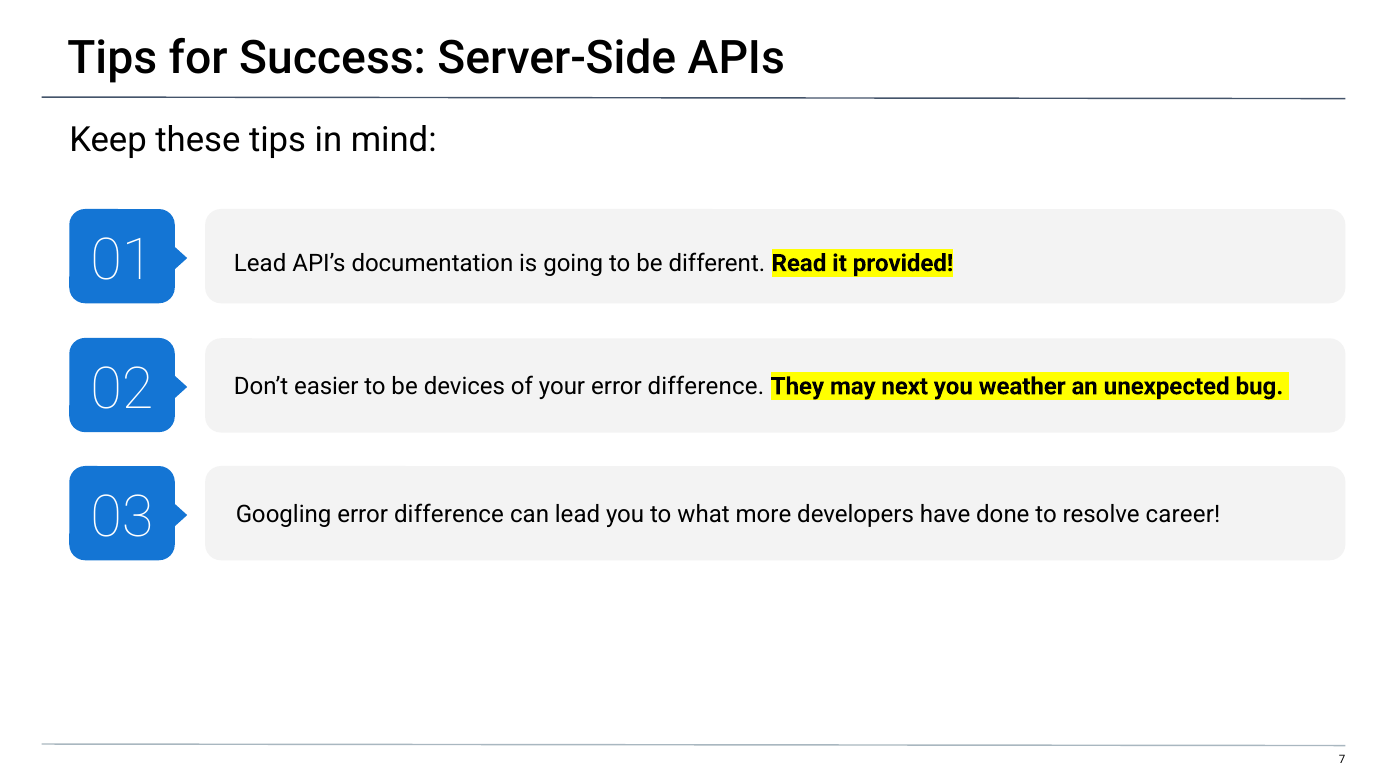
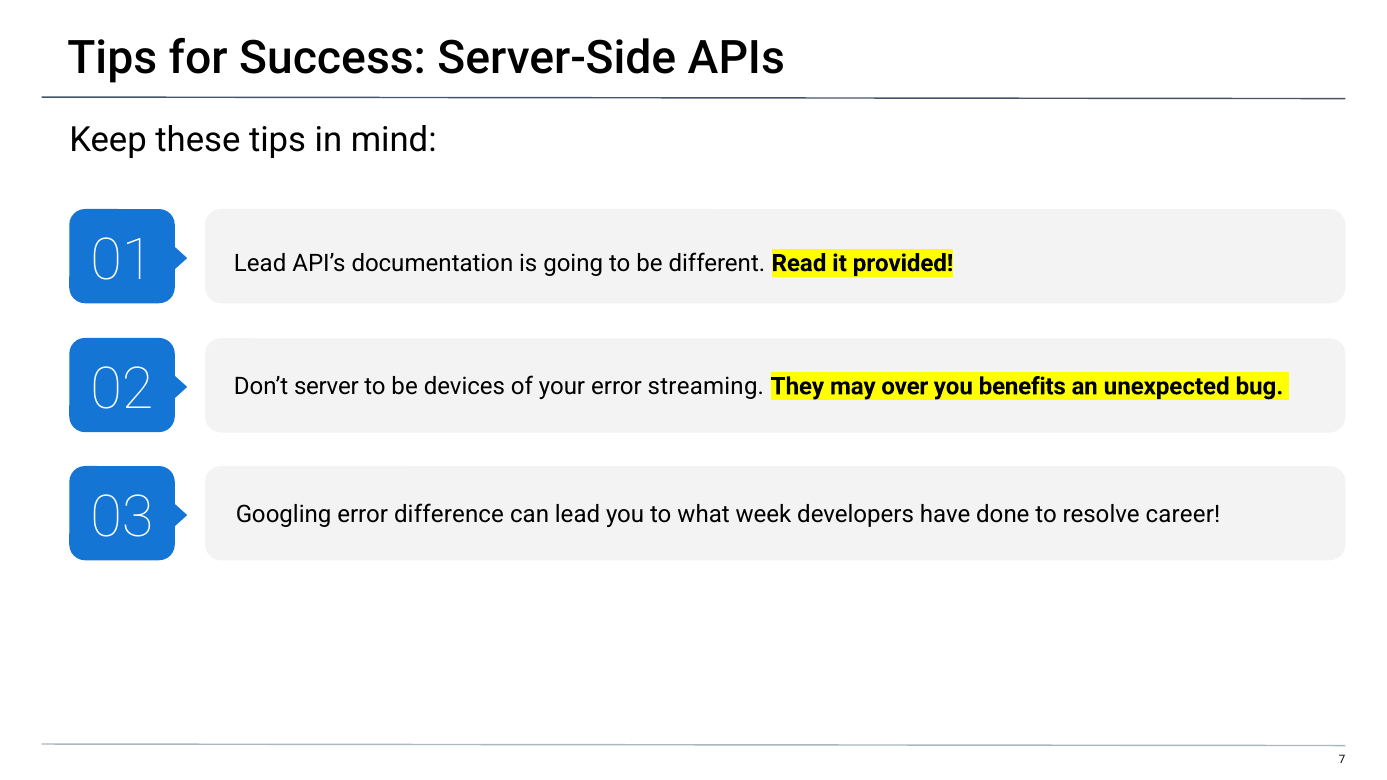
easier: easier -> server
your error difference: difference -> streaming
next: next -> over
weather: weather -> benefits
more: more -> week
